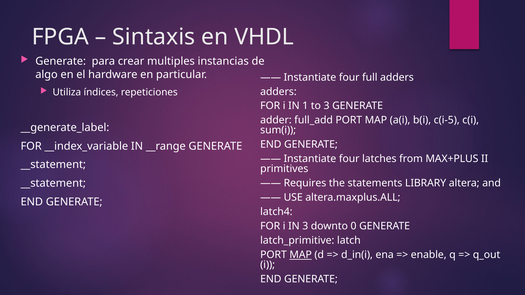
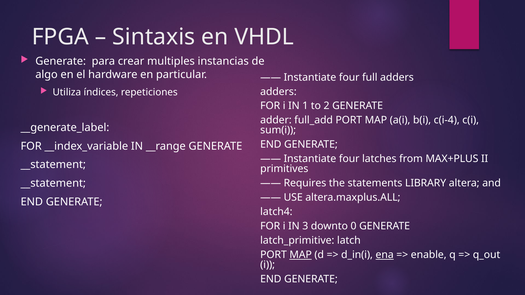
to 3: 3 -> 2
c(i-5: c(i-5 -> c(i-4
ena underline: none -> present
